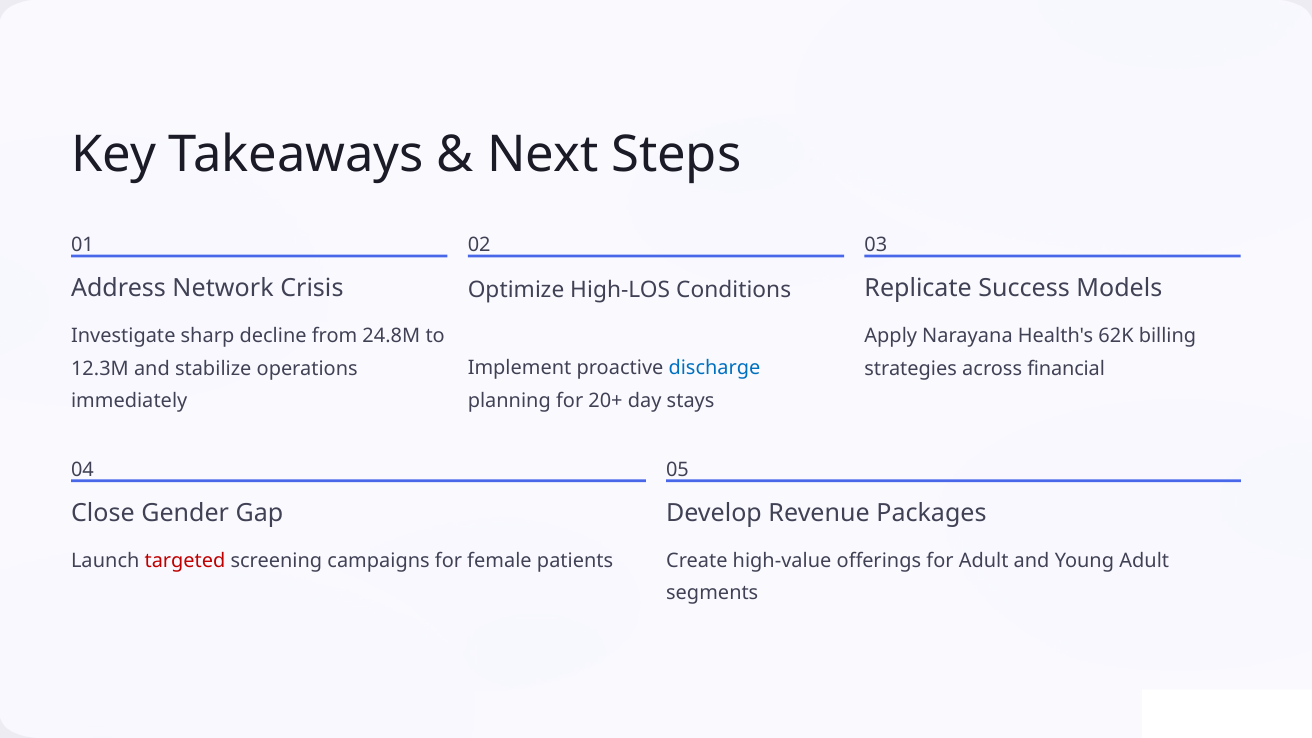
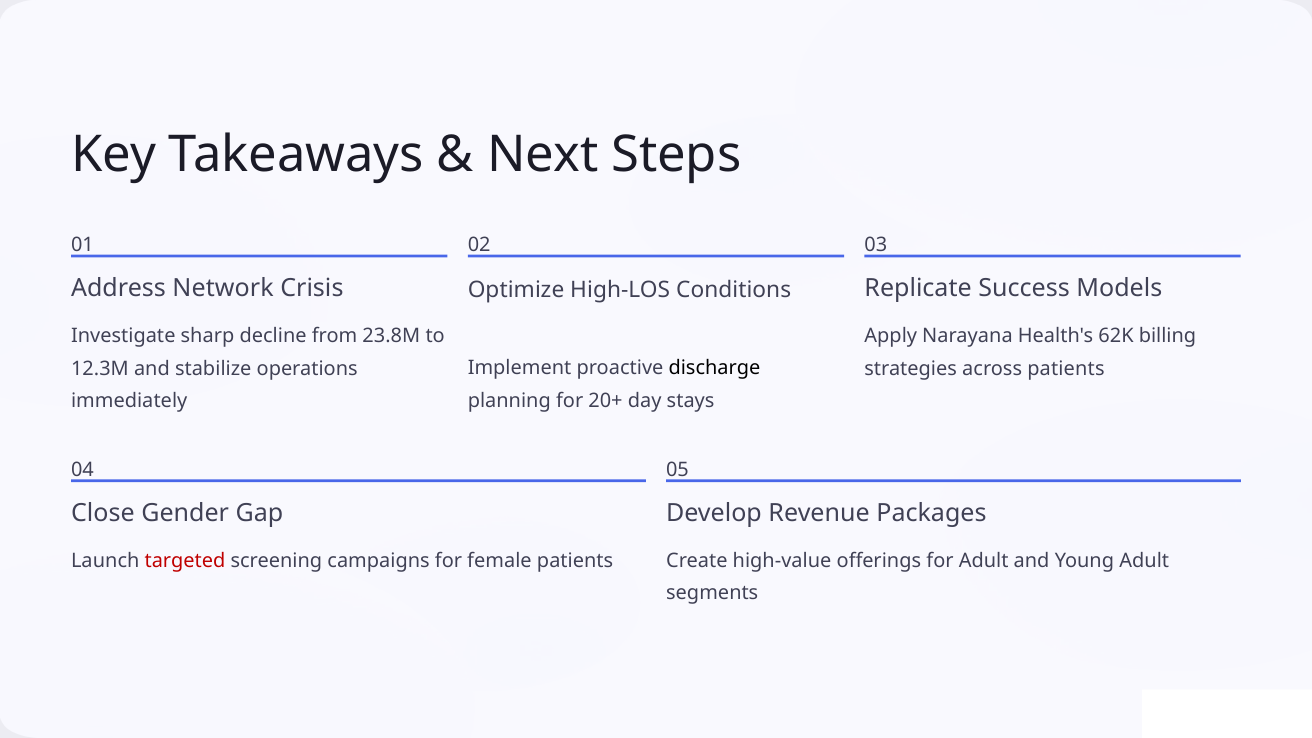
24.8M: 24.8M -> 23.8M
discharge colour: blue -> black
across financial: financial -> patients
